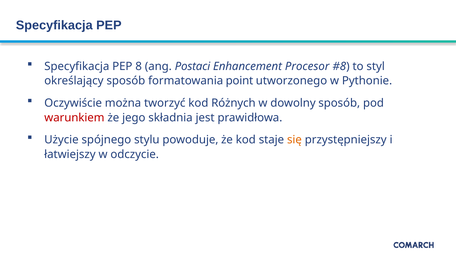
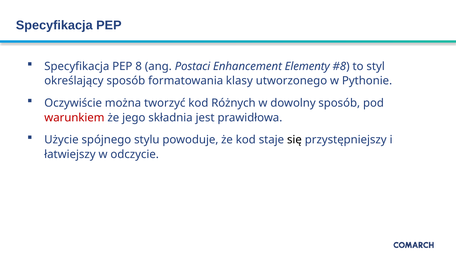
Procesor: Procesor -> Elementy
point: point -> klasy
się colour: orange -> black
